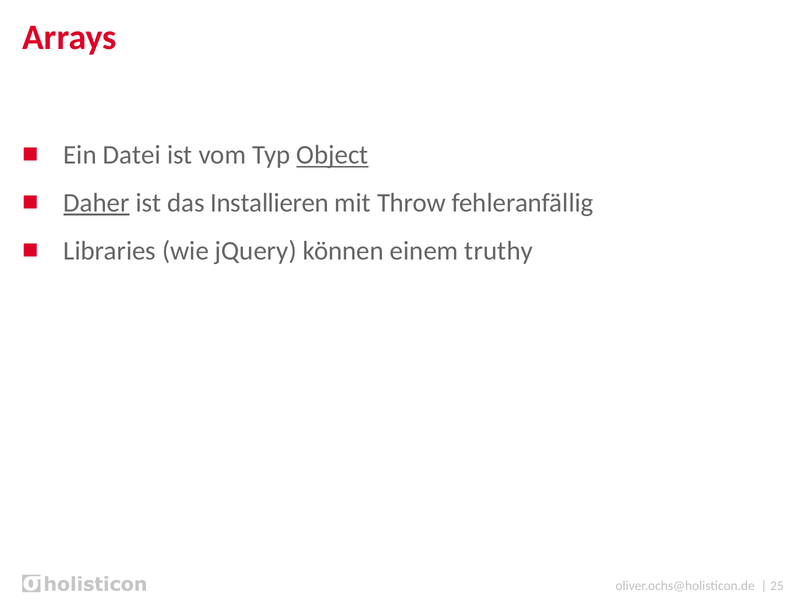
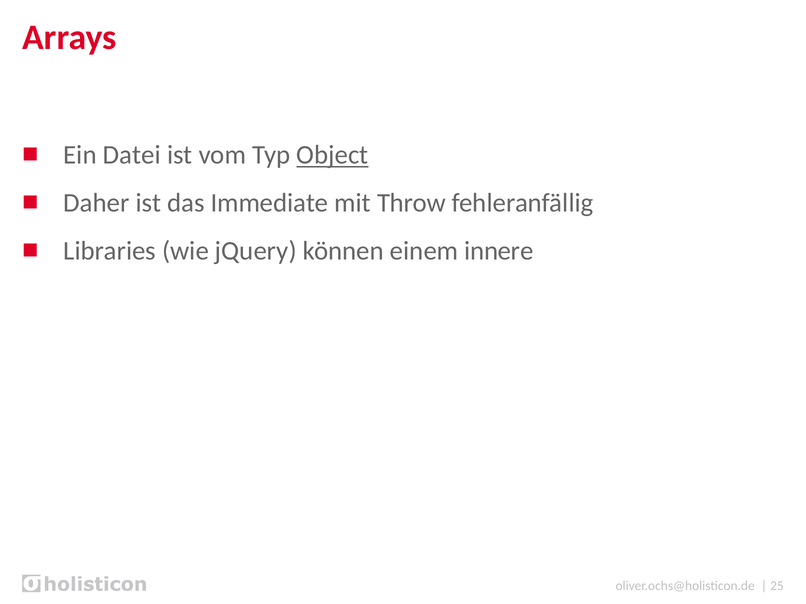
Daher underline: present -> none
Installieren: Installieren -> Immediate
truthy: truthy -> innere
